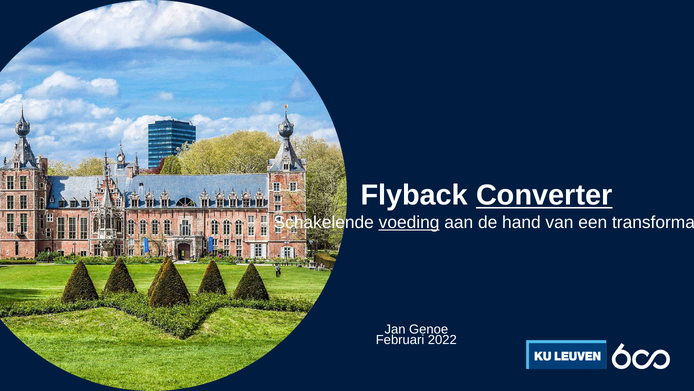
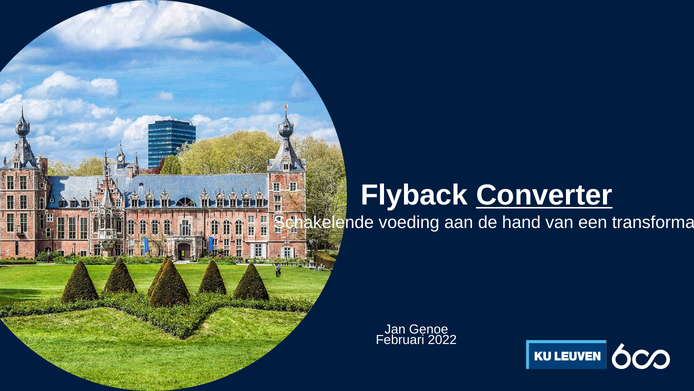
voeding underline: present -> none
